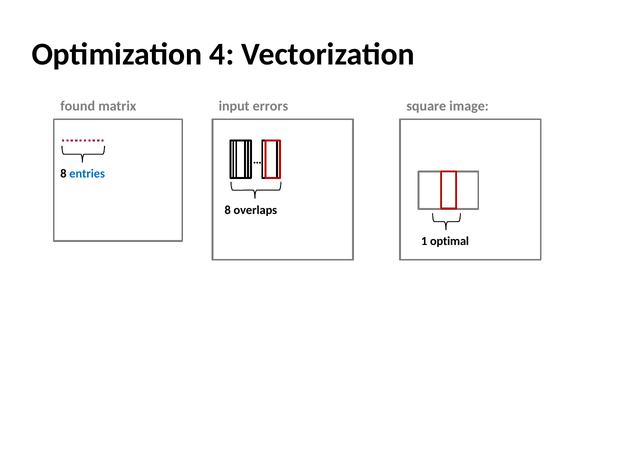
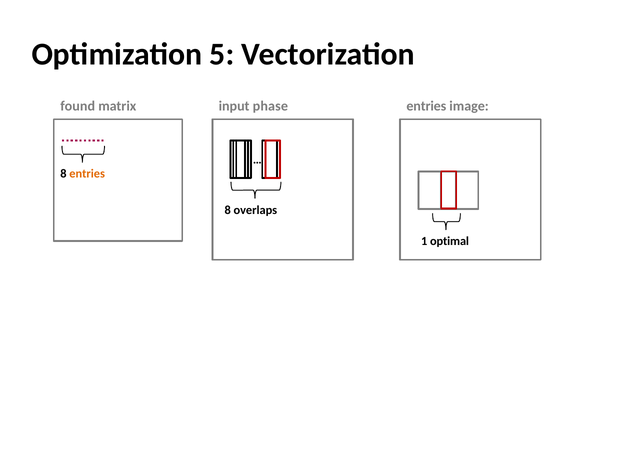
4: 4 -> 5
errors: errors -> phase
square at (426, 106): square -> entries
entries at (87, 174) colour: blue -> orange
